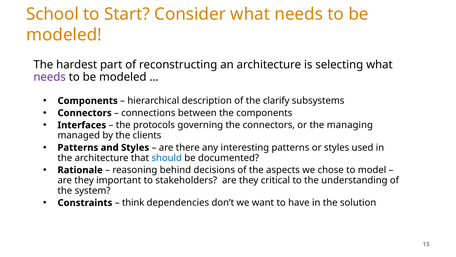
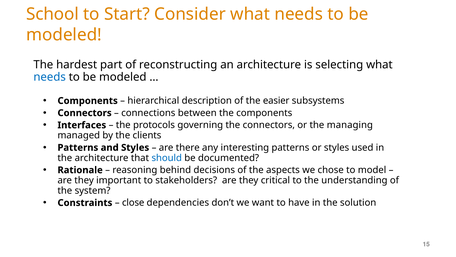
needs at (50, 77) colour: purple -> blue
clarify: clarify -> easier
think: think -> close
